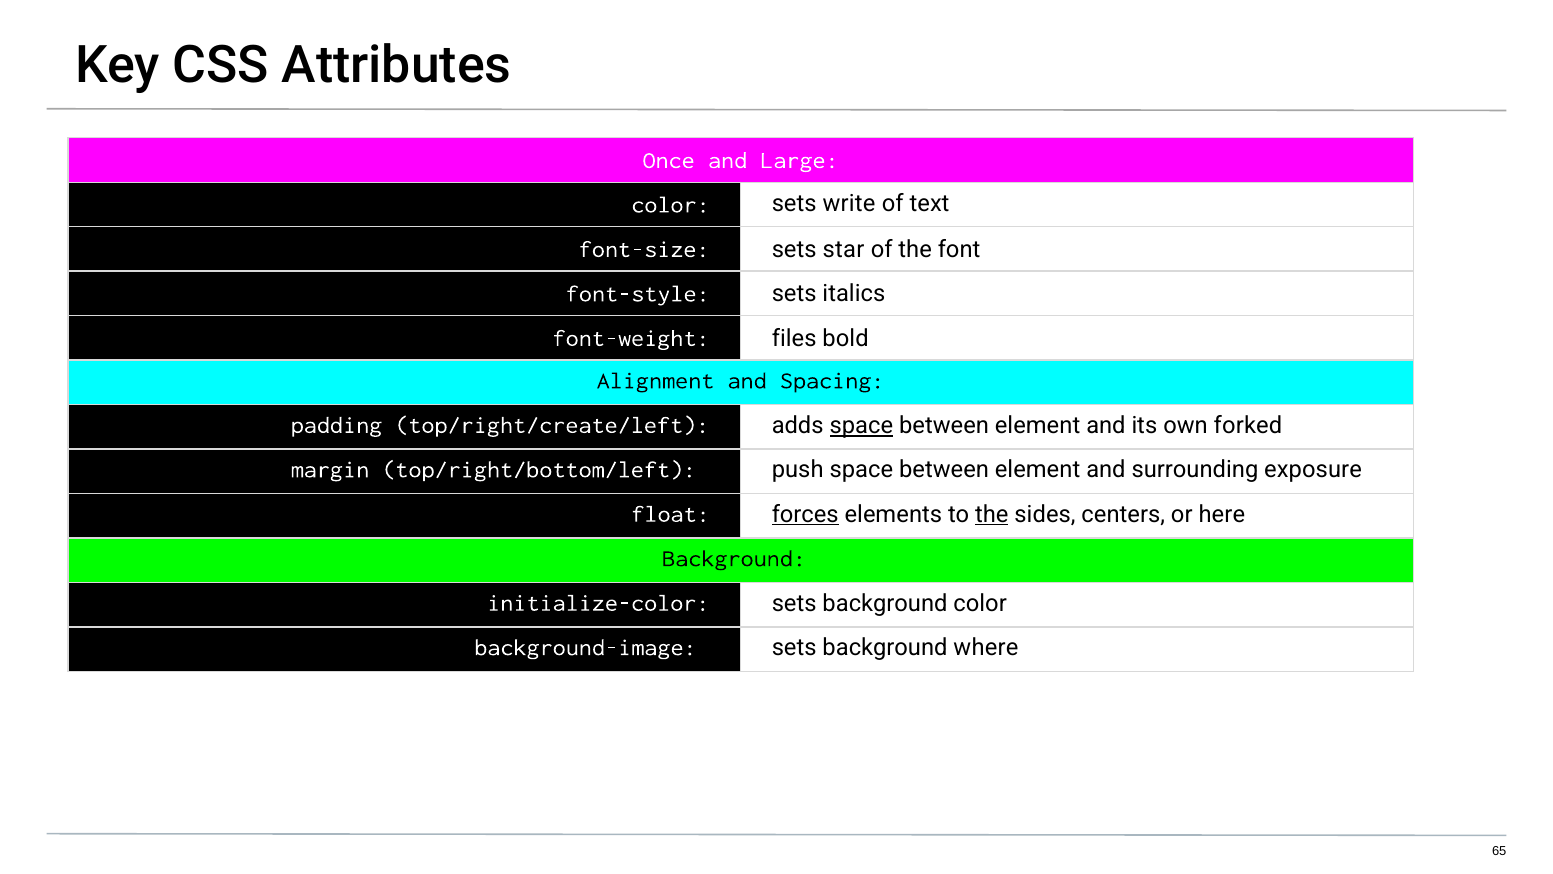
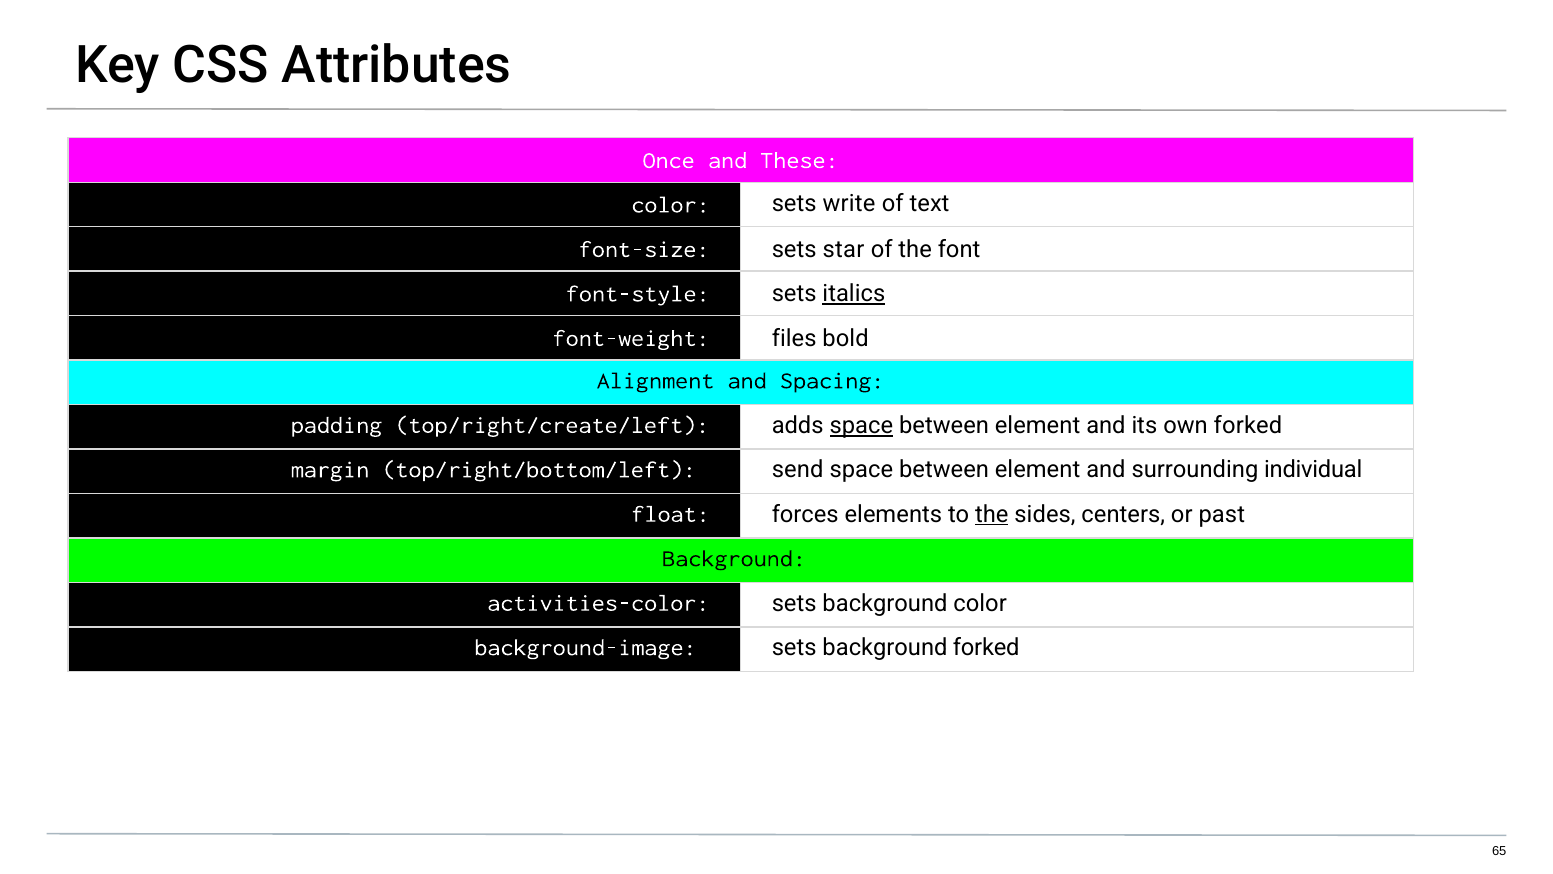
Large: Large -> These
italics underline: none -> present
push: push -> send
exposure: exposure -> individual
forces underline: present -> none
here: here -> past
initialize-color: initialize-color -> activities-color
background where: where -> forked
